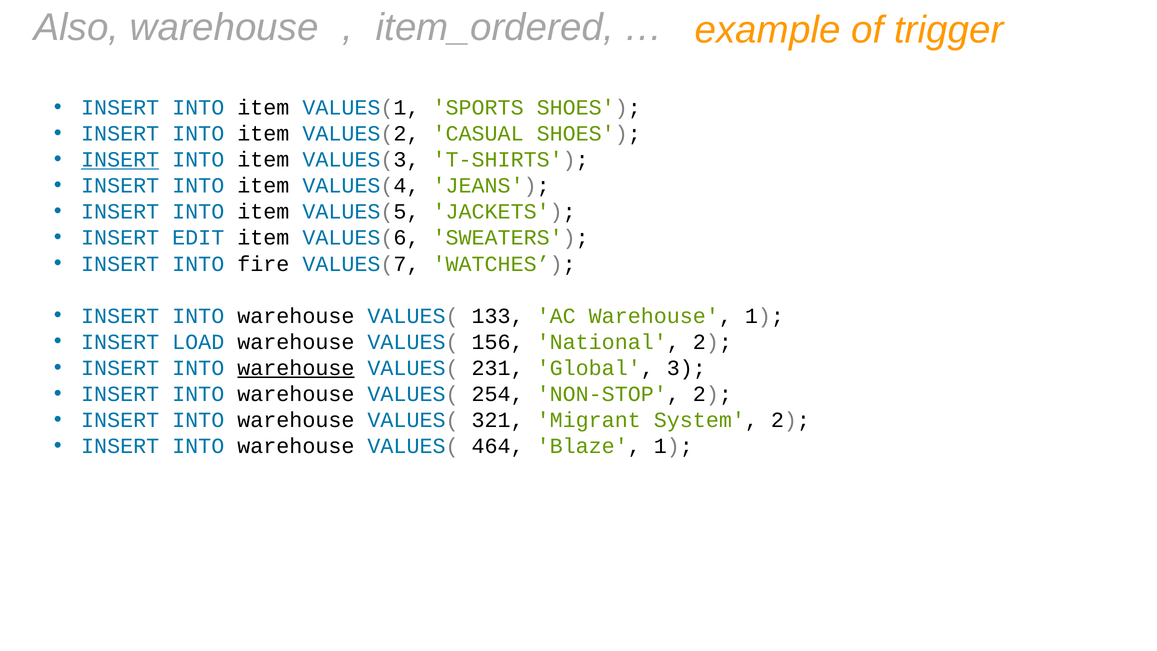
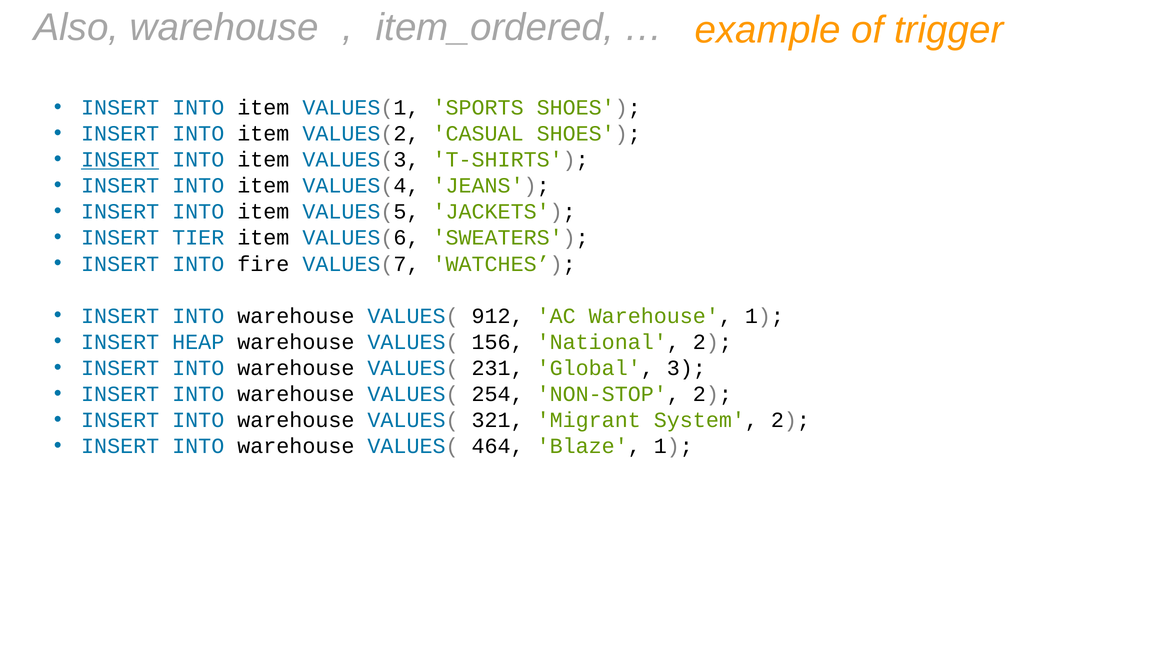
EDIT: EDIT -> TIER
133: 133 -> 912
LOAD: LOAD -> HEAP
warehouse at (296, 368) underline: present -> none
